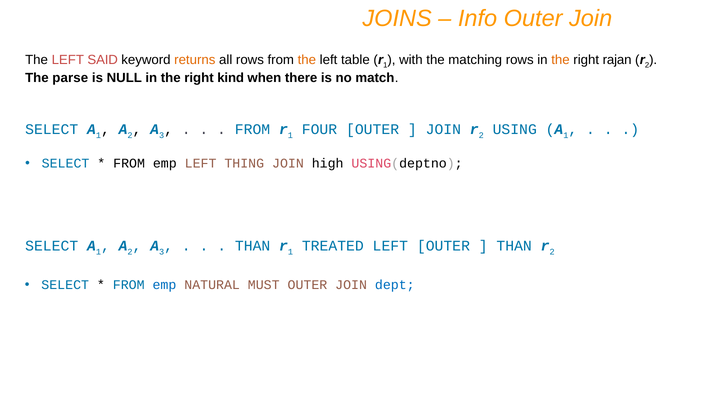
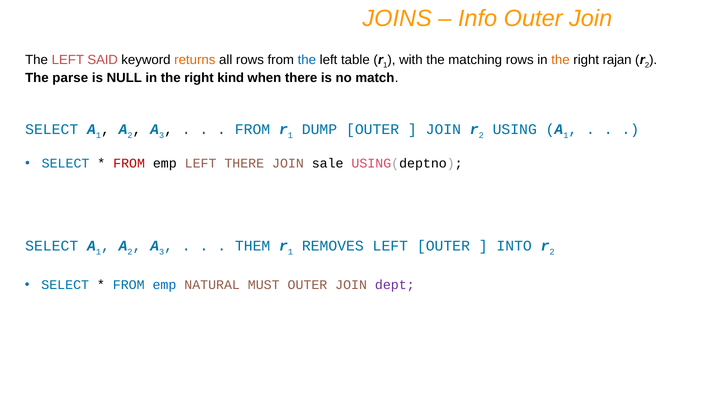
the at (307, 60) colour: orange -> blue
FOUR: FOUR -> DUMP
FROM at (129, 164) colour: black -> red
LEFT THING: THING -> THERE
high: high -> sale
THAN at (253, 246): THAN -> THEM
TREATED: TREATED -> REMOVES
THAN at (514, 246): THAN -> INTO
dept colour: blue -> purple
